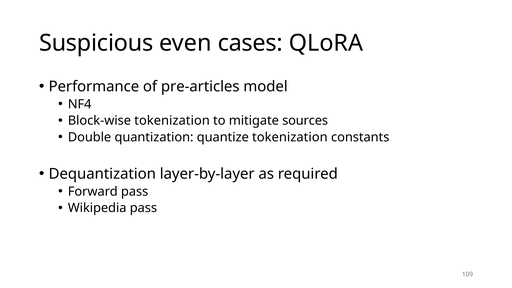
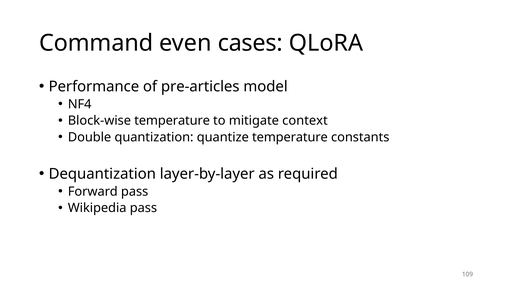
Suspicious: Suspicious -> Command
Block-wise tokenization: tokenization -> temperature
sources: sources -> context
quantize tokenization: tokenization -> temperature
